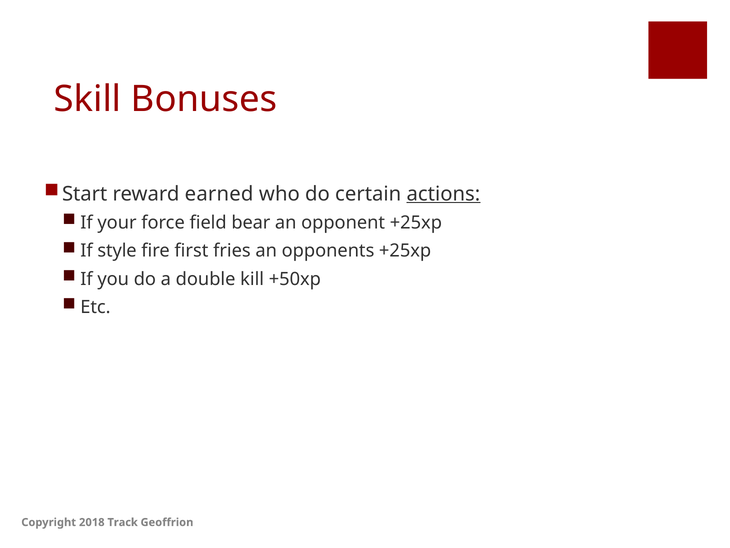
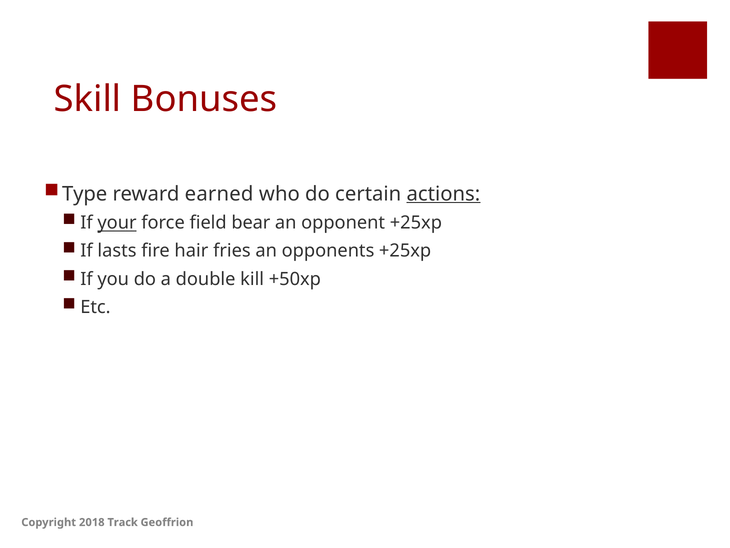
Start: Start -> Type
your underline: none -> present
style: style -> lasts
first: first -> hair
